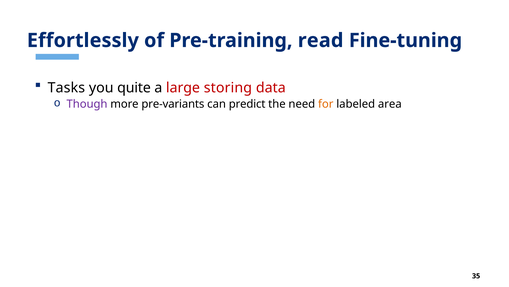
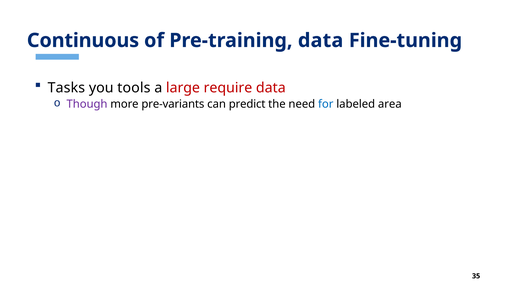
Effortlessly: Effortlessly -> Continuous
Pre-training read: read -> data
quite: quite -> tools
storing: storing -> require
for colour: orange -> blue
